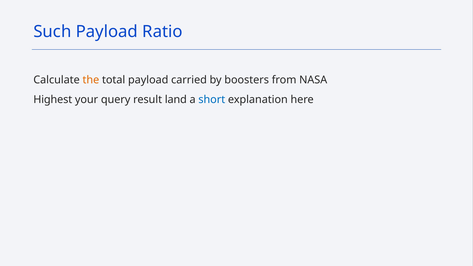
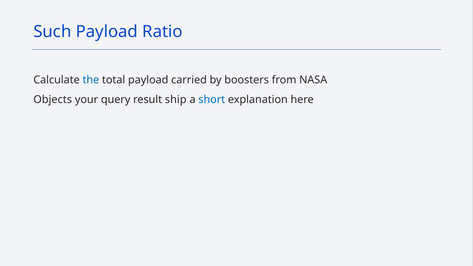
the colour: orange -> blue
Highest: Highest -> Objects
land: land -> ship
